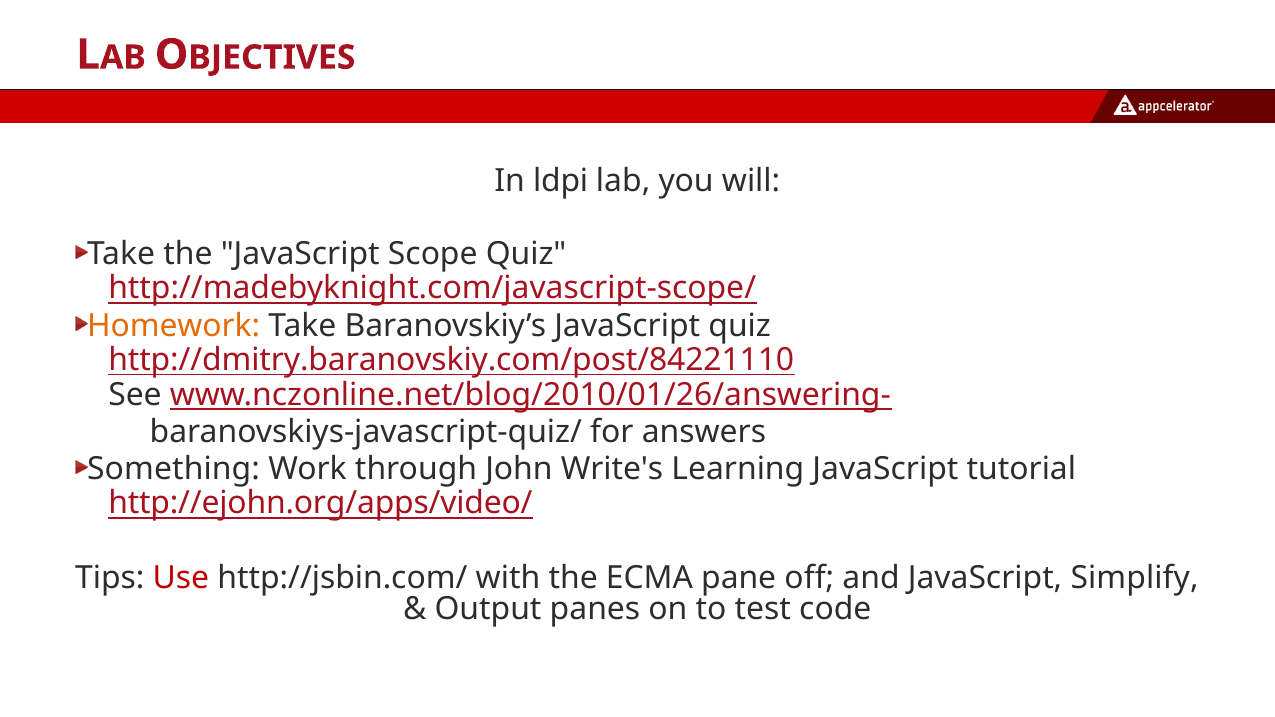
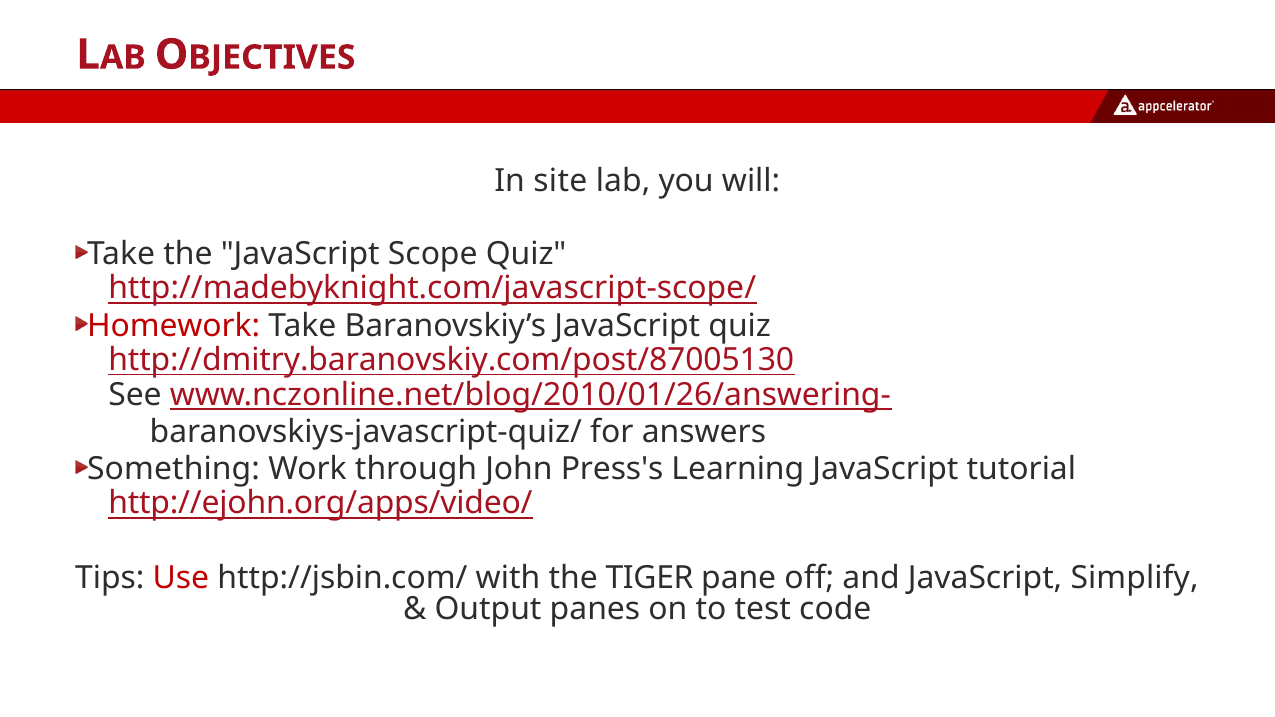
ldpi: ldpi -> site
Homework colour: orange -> red
http://dmitry.baranovskiy.com/post/84221110: http://dmitry.baranovskiy.com/post/84221110 -> http://dmitry.baranovskiy.com/post/87005130
Write's: Write's -> Press's
ECMA: ECMA -> TIGER
